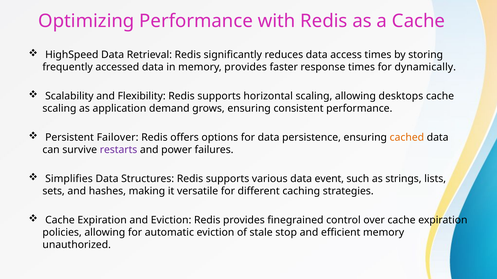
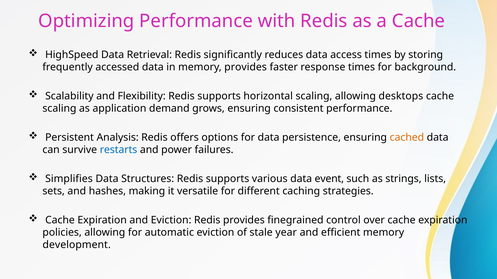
dynamically: dynamically -> background
Failover: Failover -> Analysis
restarts colour: purple -> blue
stop: stop -> year
unauthorized: unauthorized -> development
